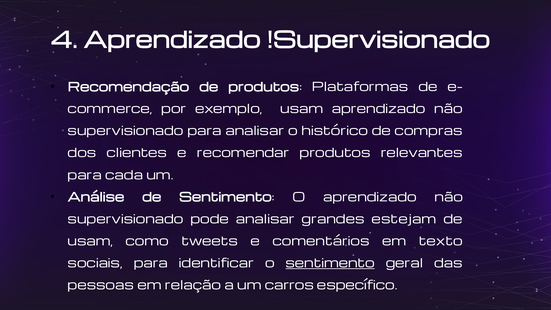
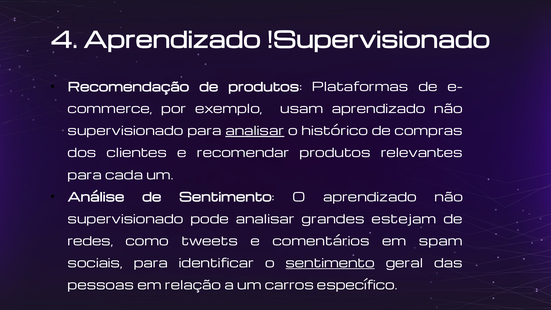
analisar at (255, 131) underline: none -> present
usam at (90, 241): usam -> redes
texto: texto -> spam
